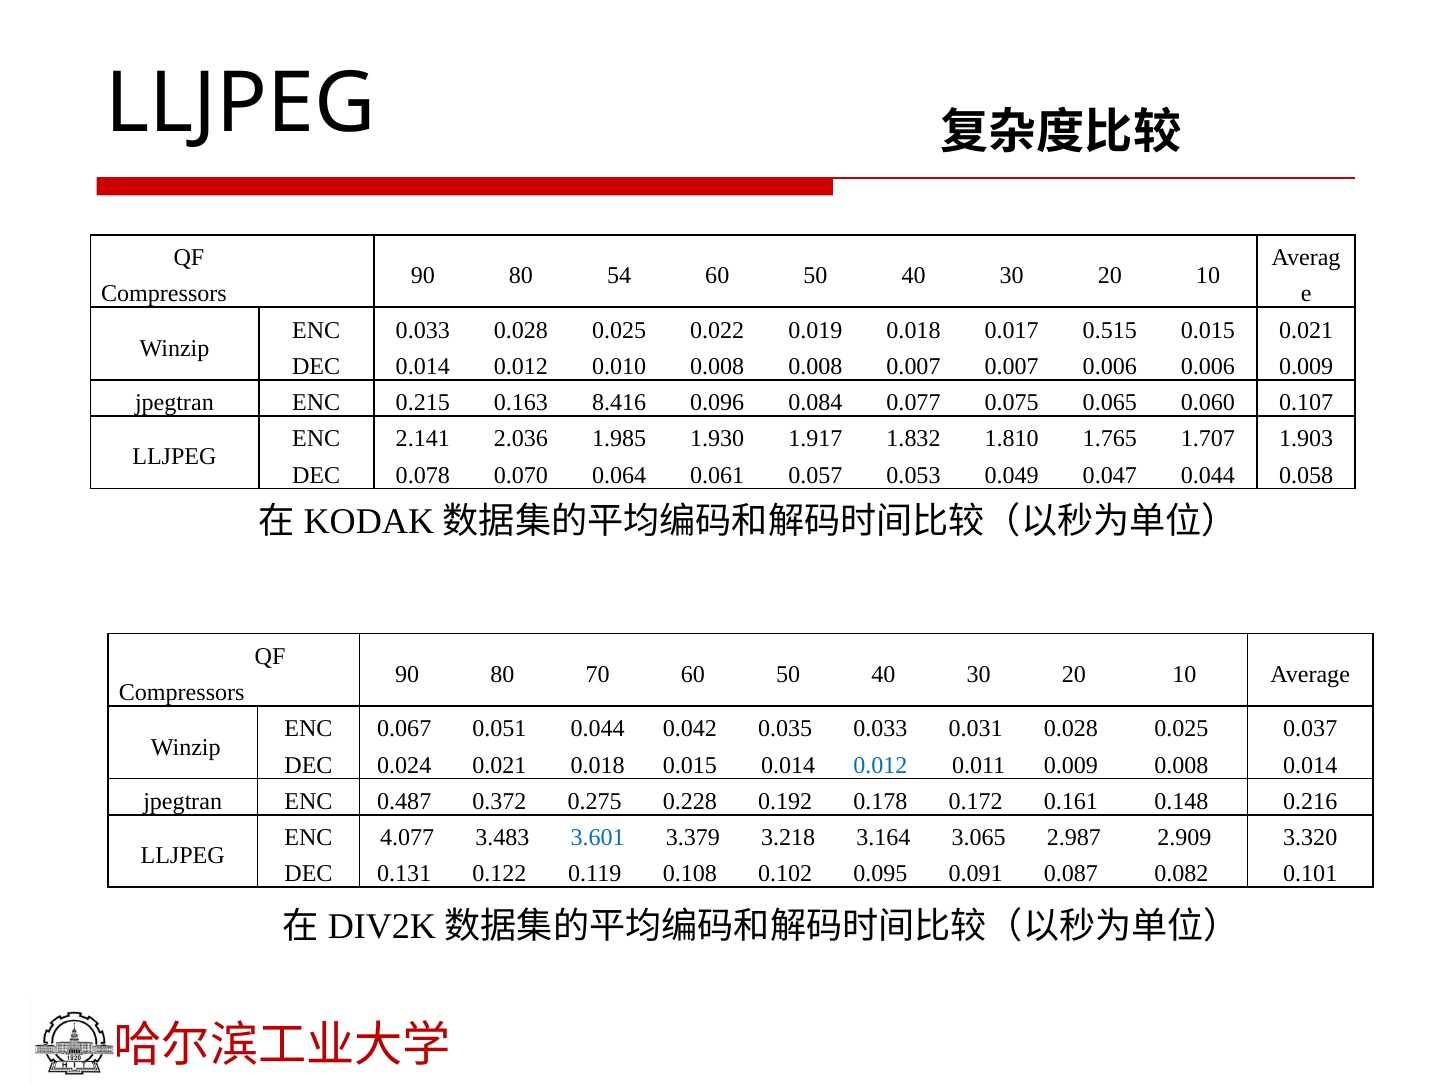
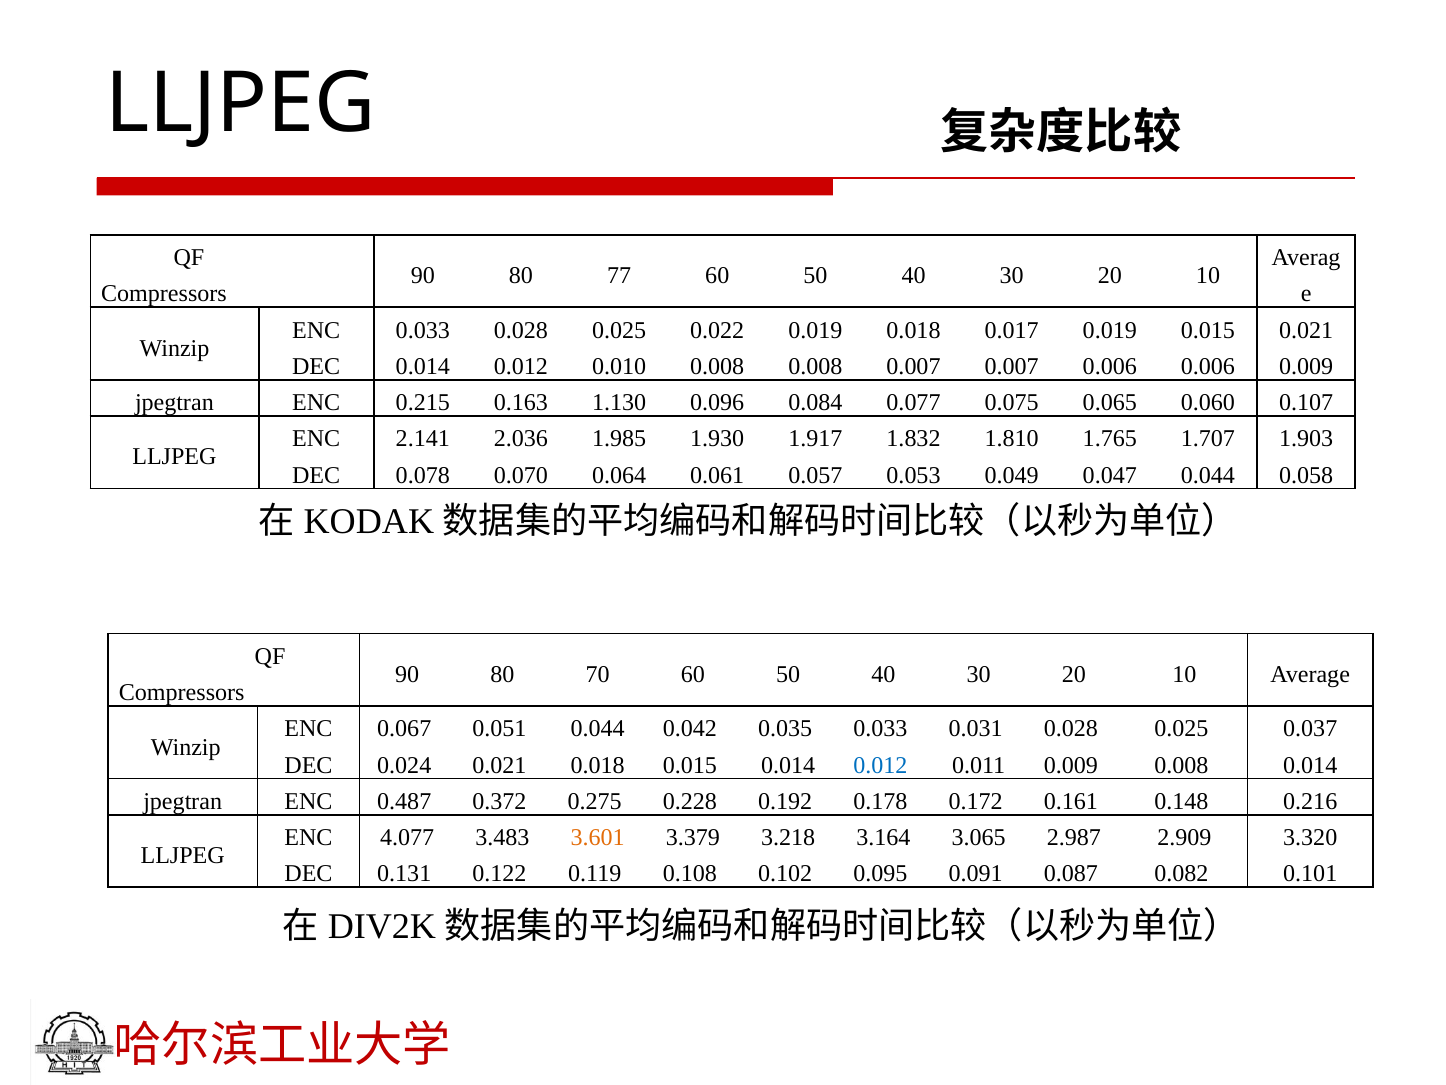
54: 54 -> 77
0.017 0.515: 0.515 -> 0.019
8.416: 8.416 -> 1.130
3.601 colour: blue -> orange
